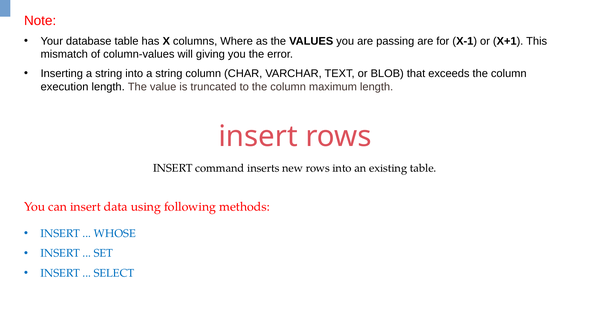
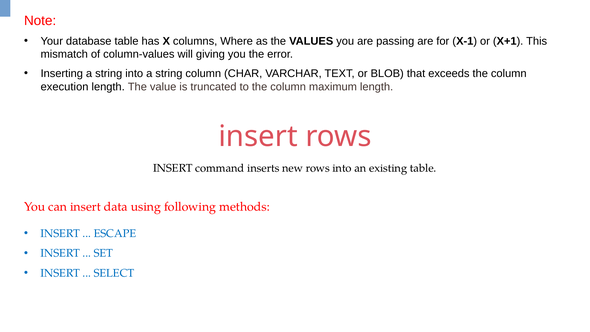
WHOSE: WHOSE -> ESCAPE
